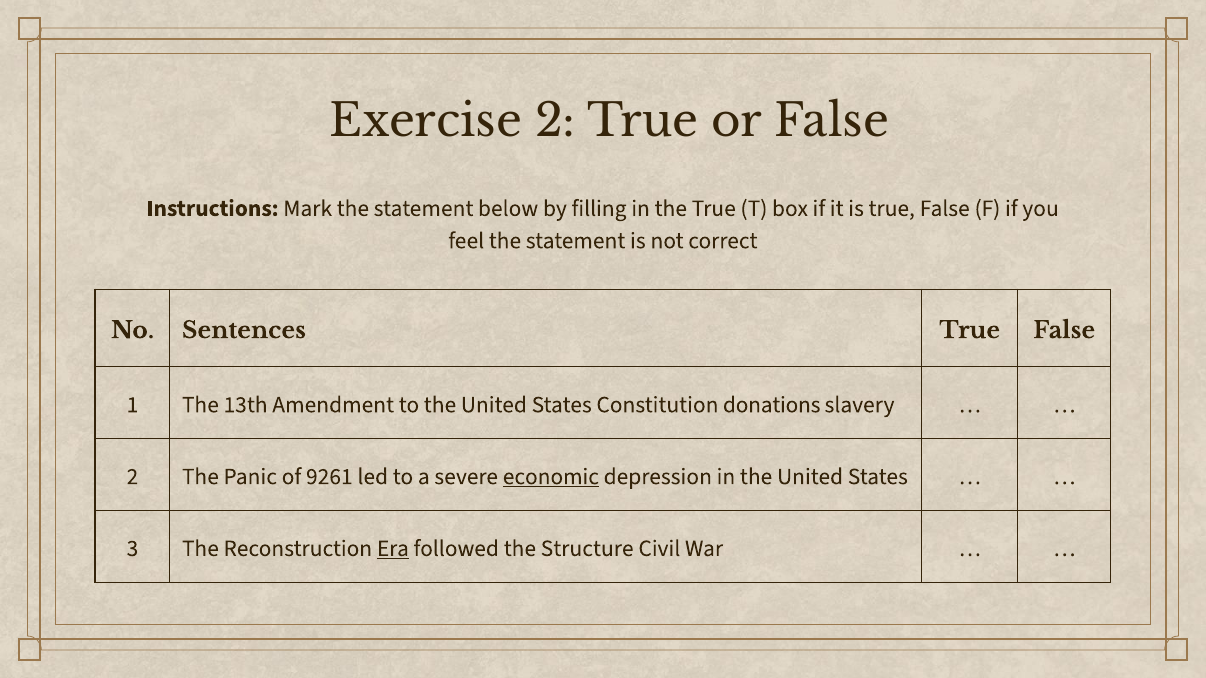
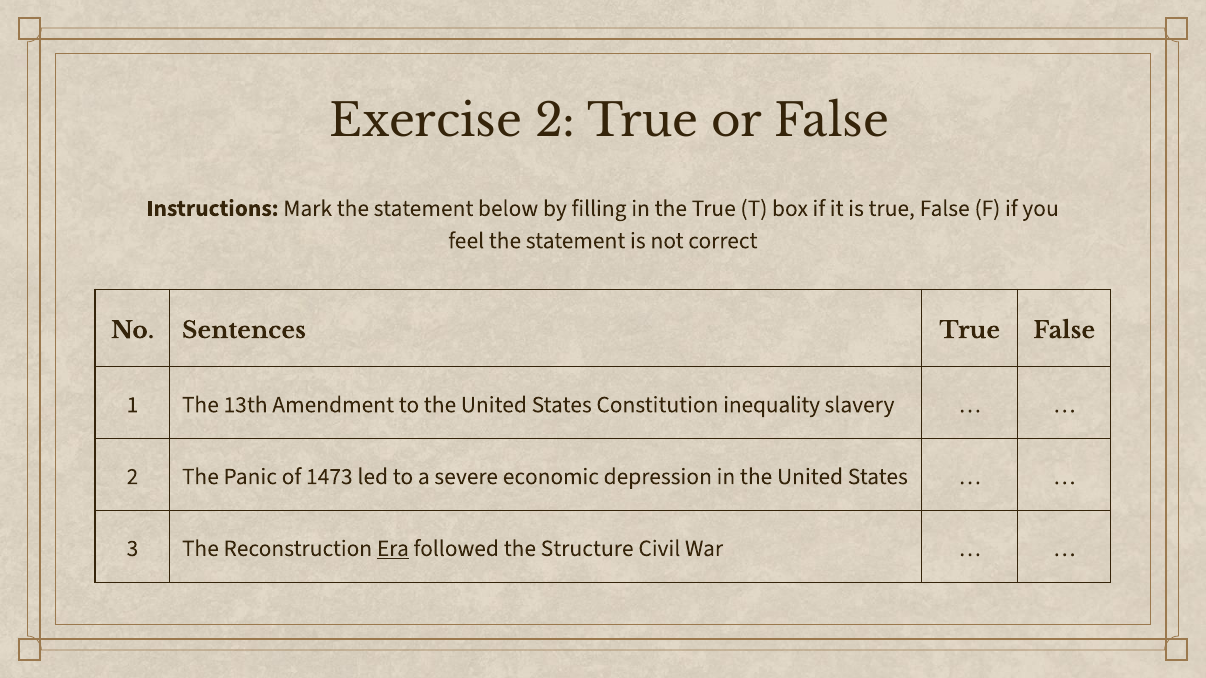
donations: donations -> inequality
9261: 9261 -> 1473
economic underline: present -> none
